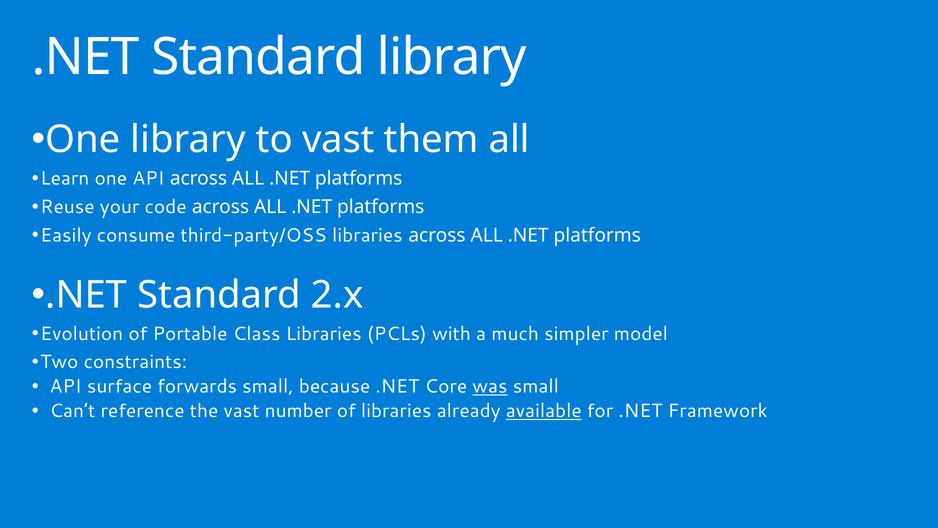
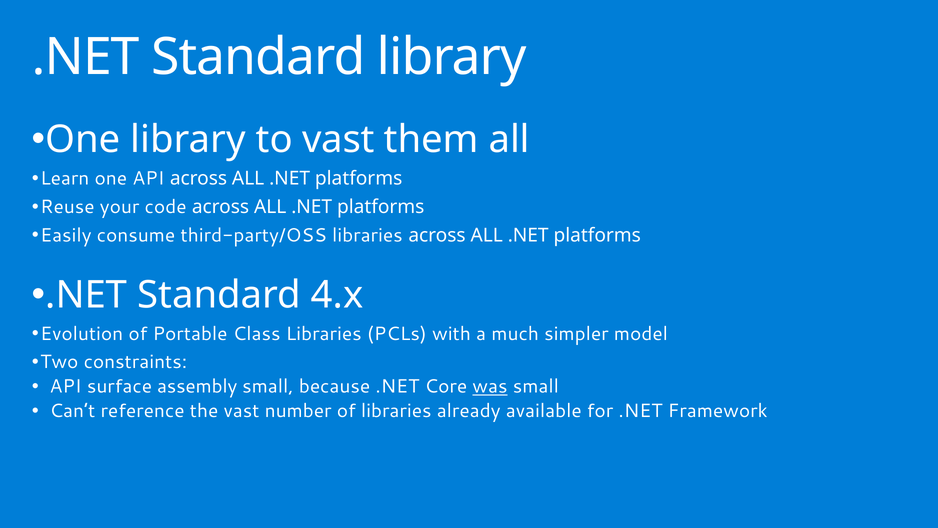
2.x: 2.x -> 4.x
forwards: forwards -> assembly
available underline: present -> none
